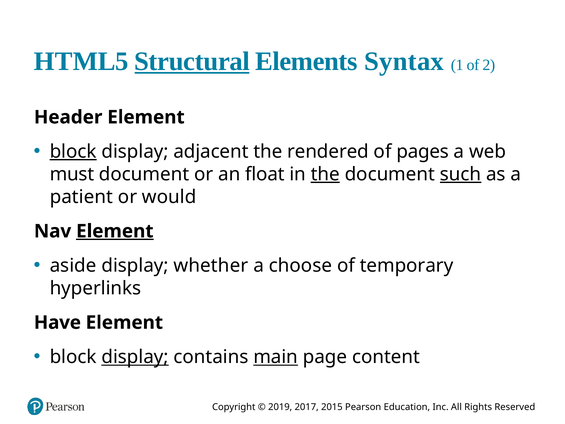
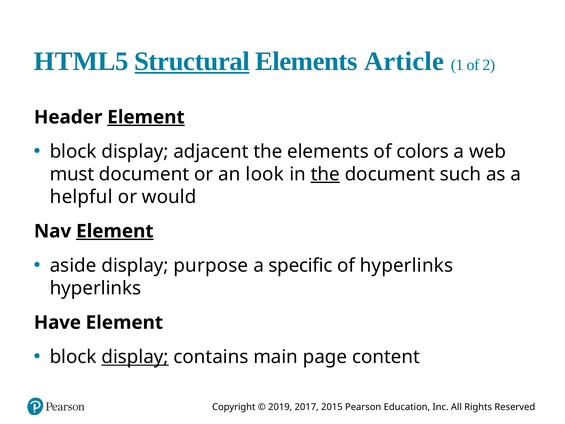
Syntax: Syntax -> Article
Element at (146, 117) underline: none -> present
block at (73, 152) underline: present -> none
the rendered: rendered -> elements
pages: pages -> colors
float: float -> look
such underline: present -> none
patient: patient -> helpful
whether: whether -> purpose
choose: choose -> specific
of temporary: temporary -> hyperlinks
main underline: present -> none
